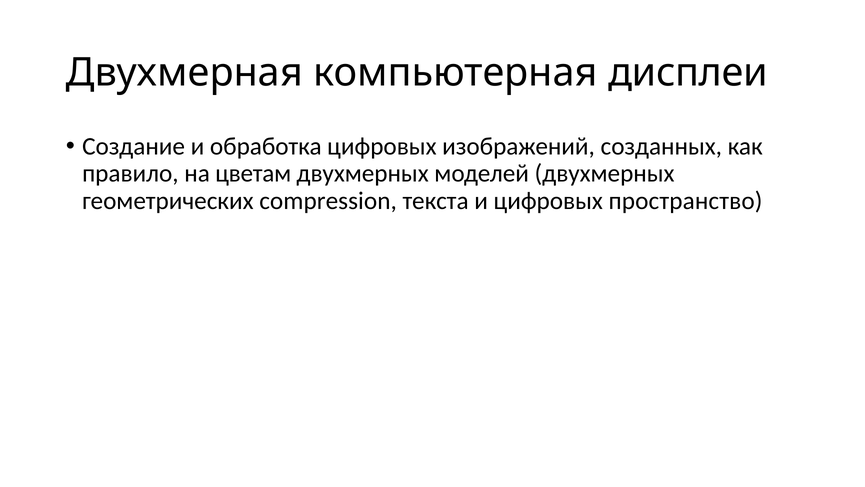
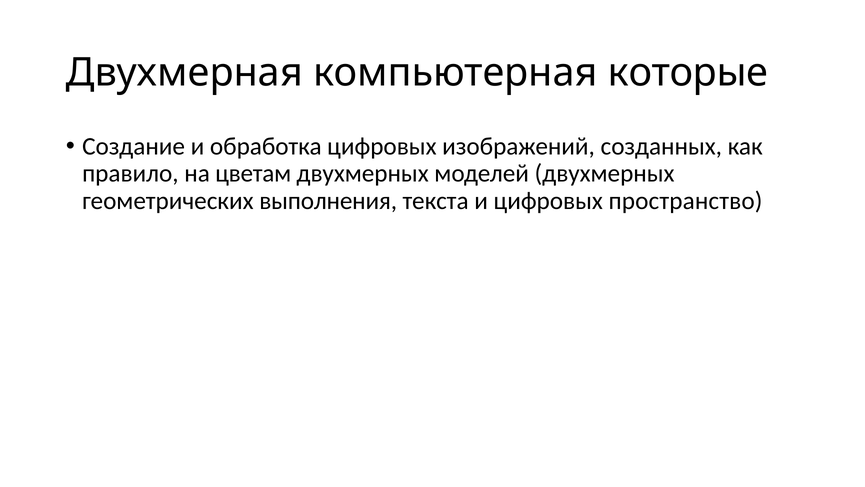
дисплеи: дисплеи -> которые
compression: compression -> выполнения
